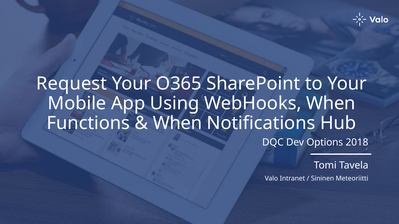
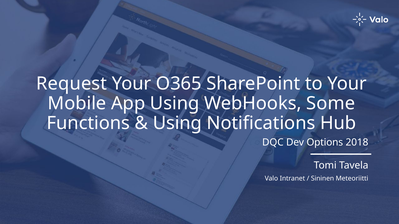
WebHooks When: When -> Some
When at (177, 123): When -> Using
